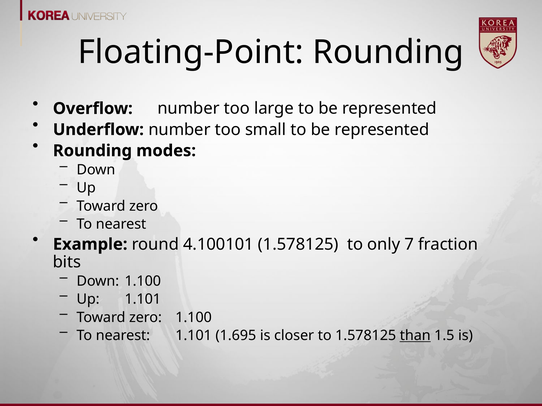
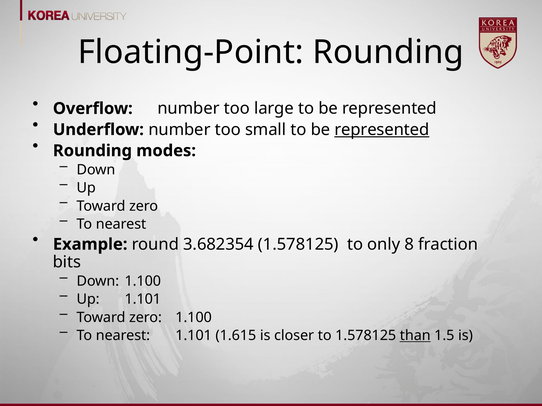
represented at (382, 130) underline: none -> present
4.100101: 4.100101 -> 3.682354
7: 7 -> 8
1.695: 1.695 -> 1.615
